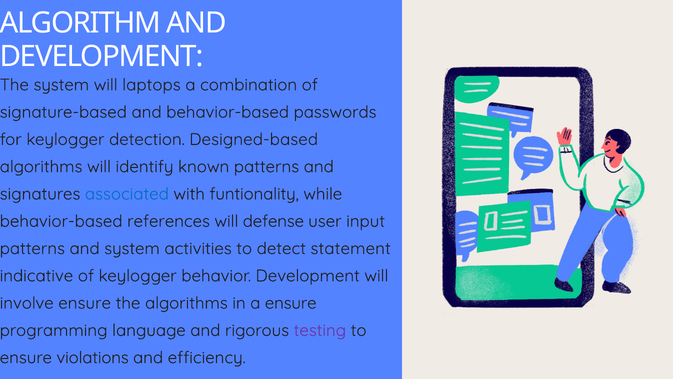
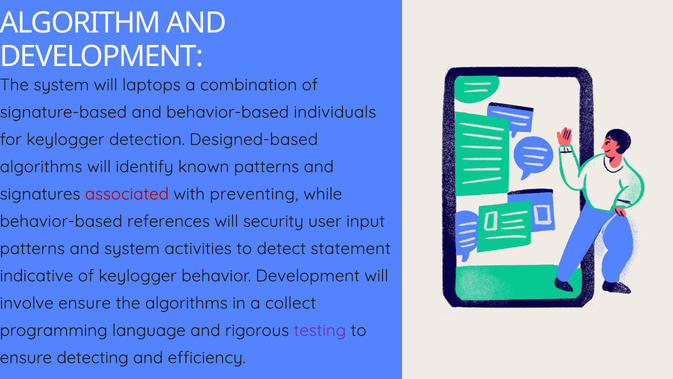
passwords: passwords -> individuals
associated colour: blue -> red
funtionality: funtionality -> preventing
defense: defense -> security
a ensure: ensure -> collect
violations: violations -> detecting
